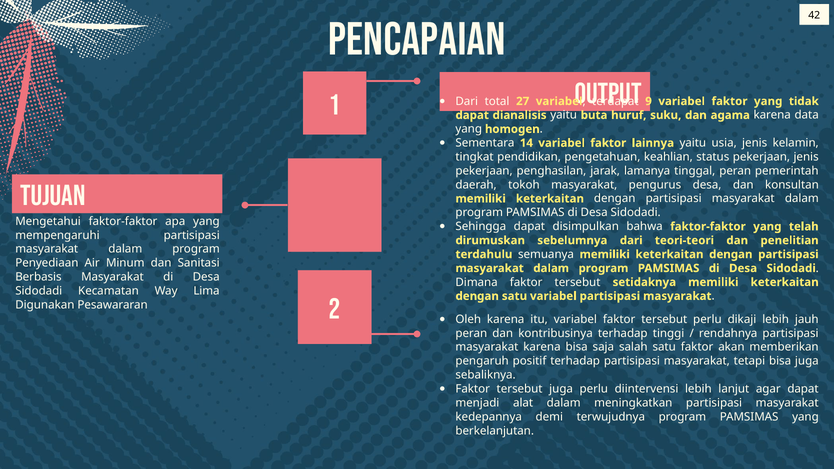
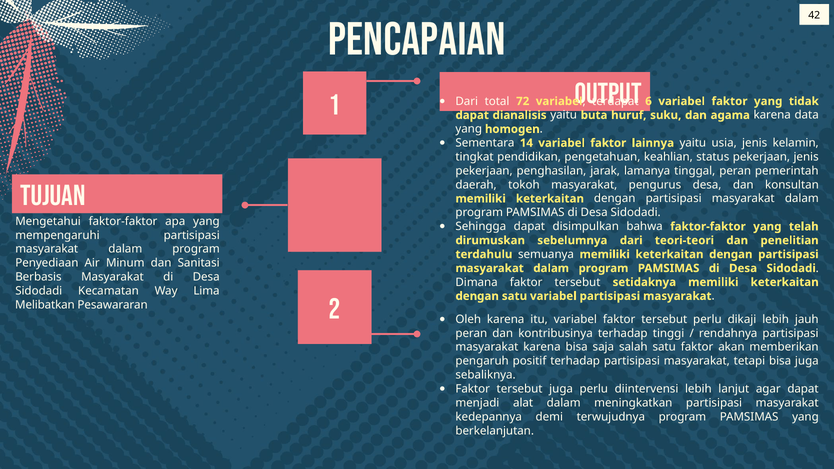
27: 27 -> 72
9: 9 -> 6
Digunakan: Digunakan -> Melibatkan
